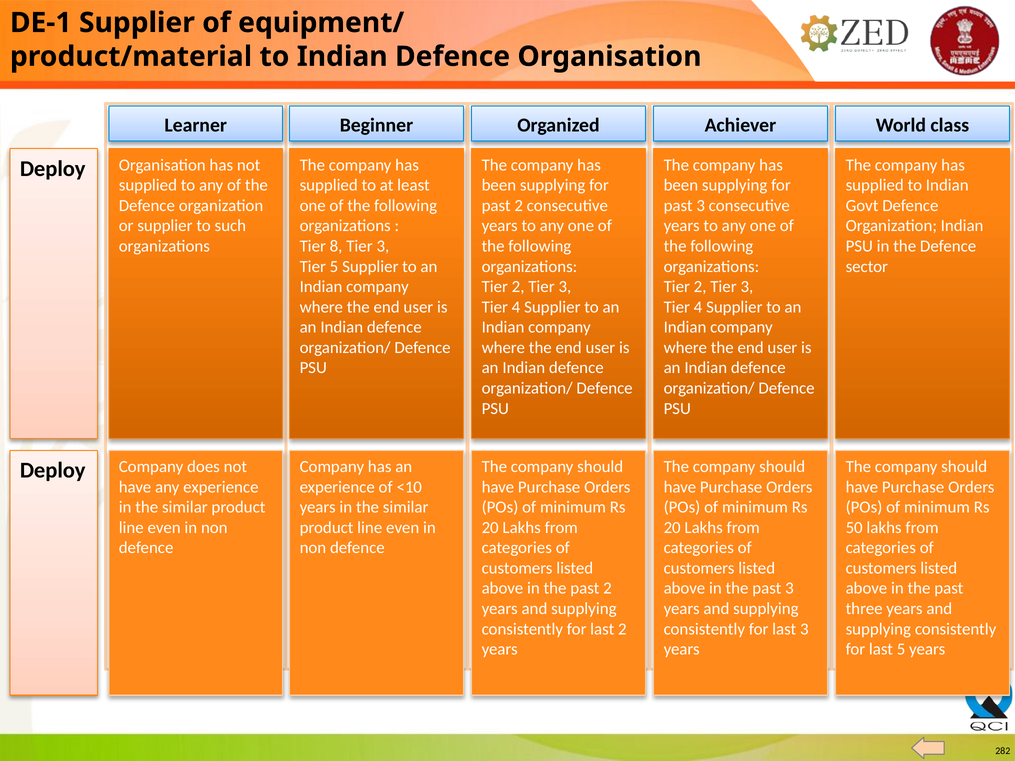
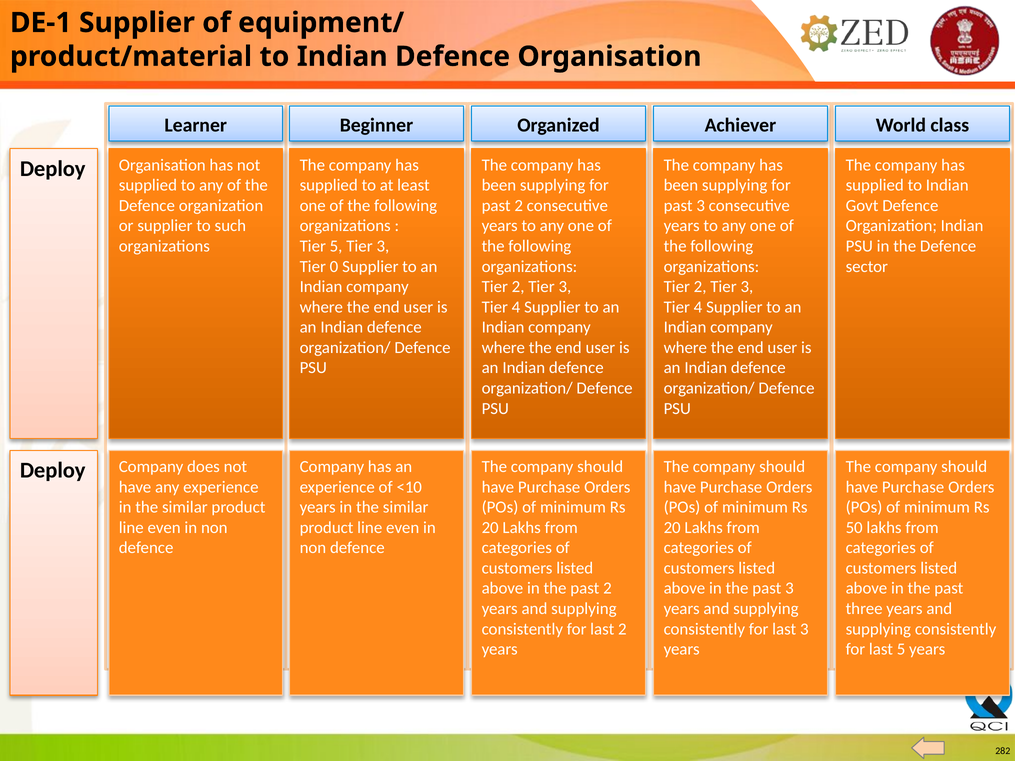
Tier 8: 8 -> 5
Tier 5: 5 -> 0
